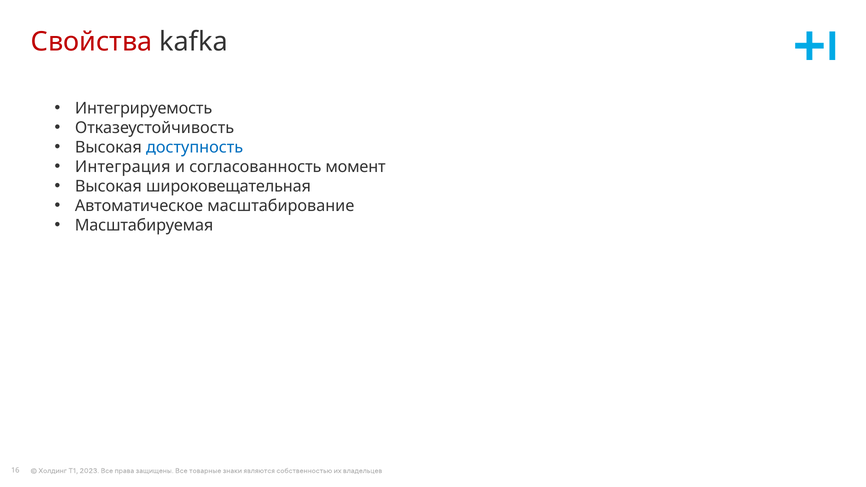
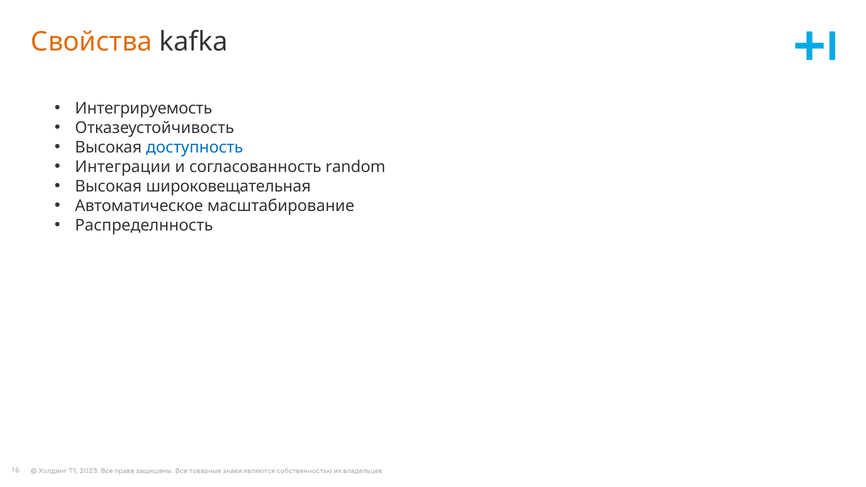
Свойства colour: red -> orange
Интеграция: Интеграция -> Интеграции
момент: момент -> random
Масштабируемая: Масштабируемая -> Распределнность
